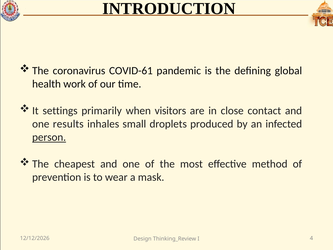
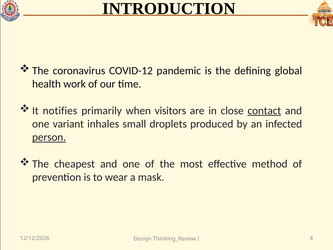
COVID-61: COVID-61 -> COVID-12
settings: settings -> notifies
contact underline: none -> present
results: results -> variant
